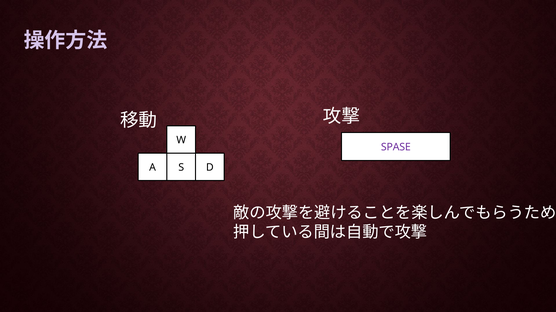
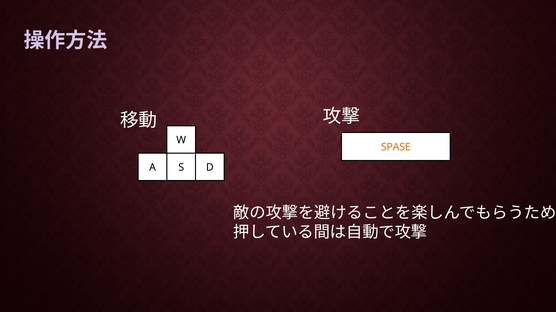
SPASE colour: purple -> orange
